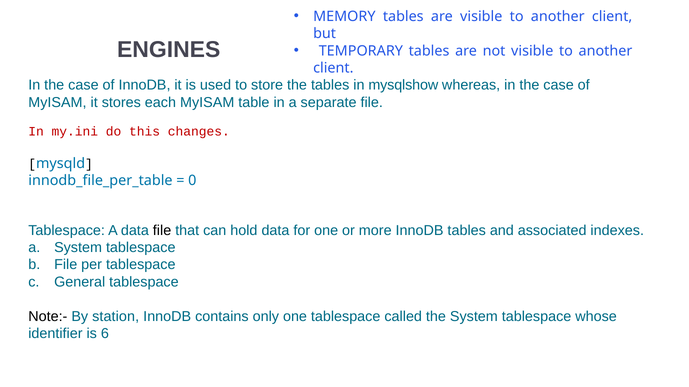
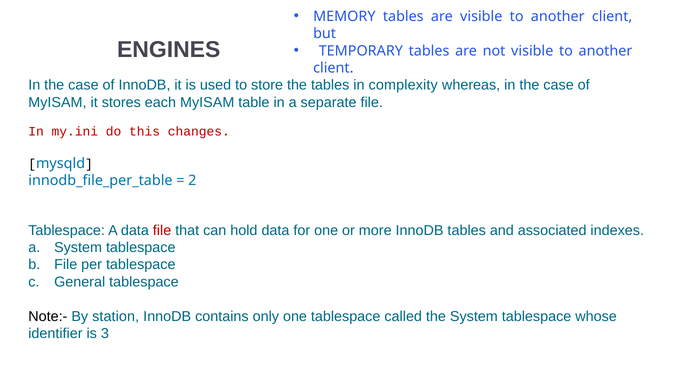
mysqlshow: mysqlshow -> complexity
0: 0 -> 2
file at (162, 231) colour: black -> red
6: 6 -> 3
